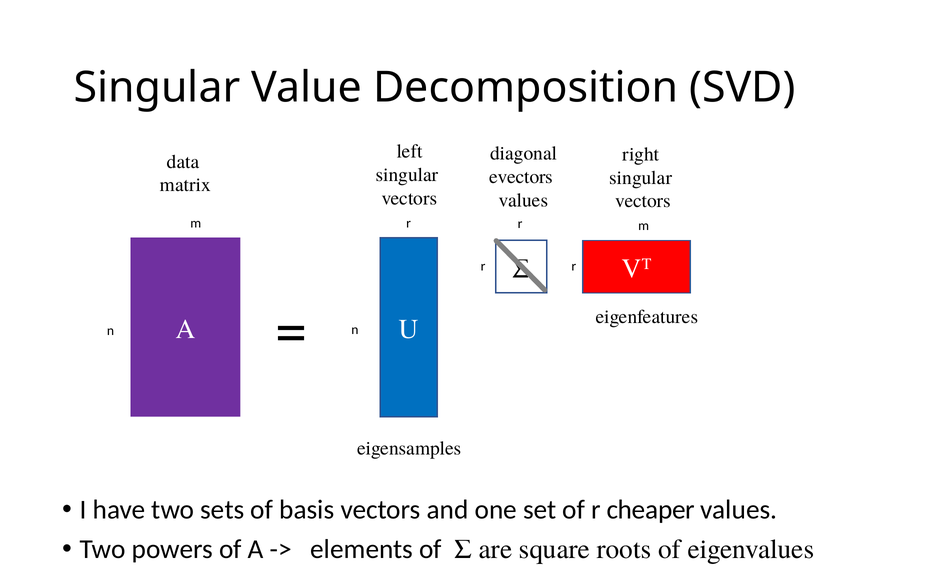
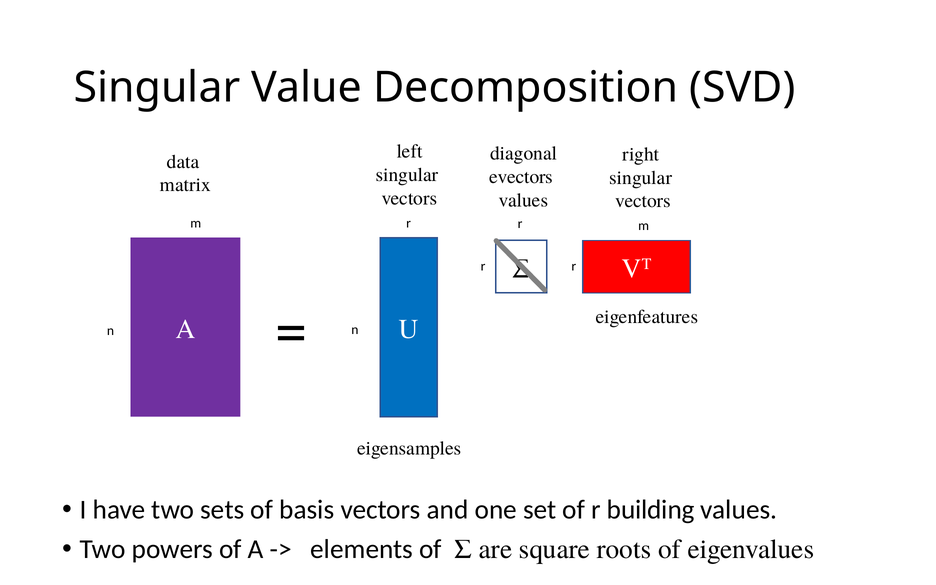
cheaper: cheaper -> building
